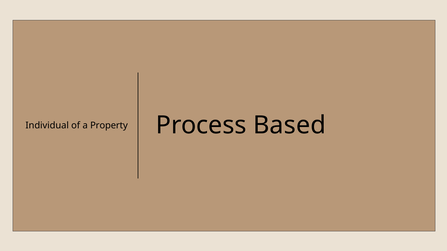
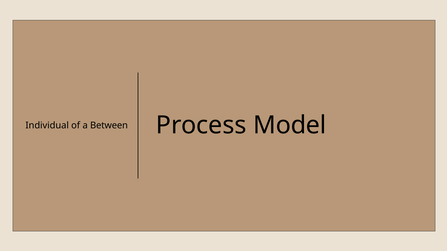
Property: Property -> Between
Based: Based -> Model
